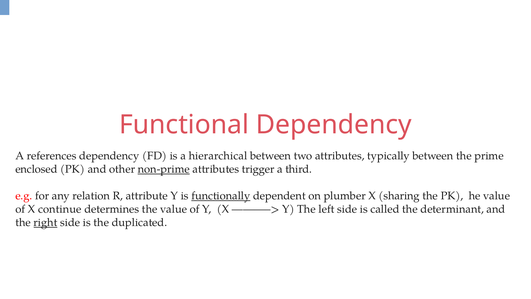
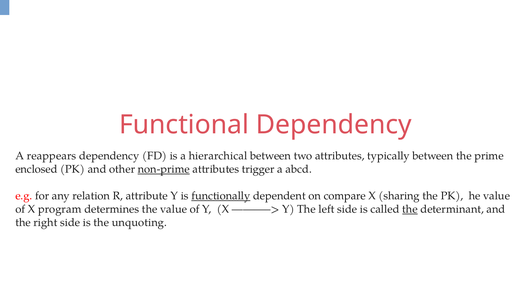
references: references -> reappears
third: third -> abcd
plumber: plumber -> compare
continue: continue -> program
the at (410, 209) underline: none -> present
right underline: present -> none
duplicated: duplicated -> unquoting
